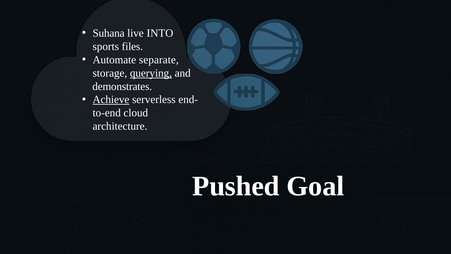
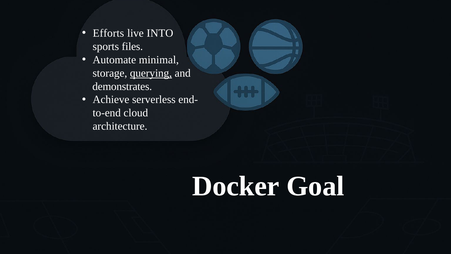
Suhana: Suhana -> Efforts
separate: separate -> minimal
Achieve underline: present -> none
Pushed: Pushed -> Docker
